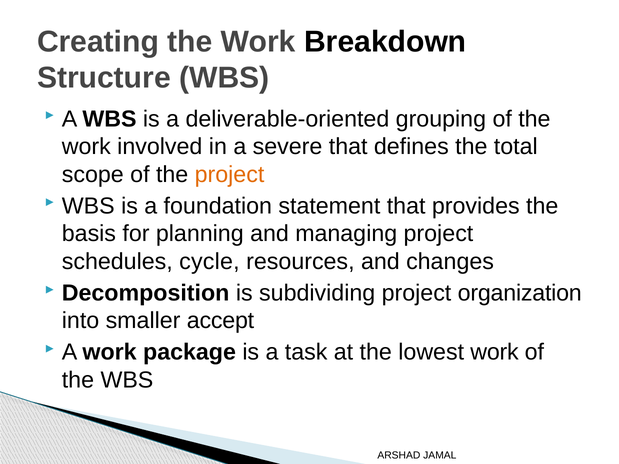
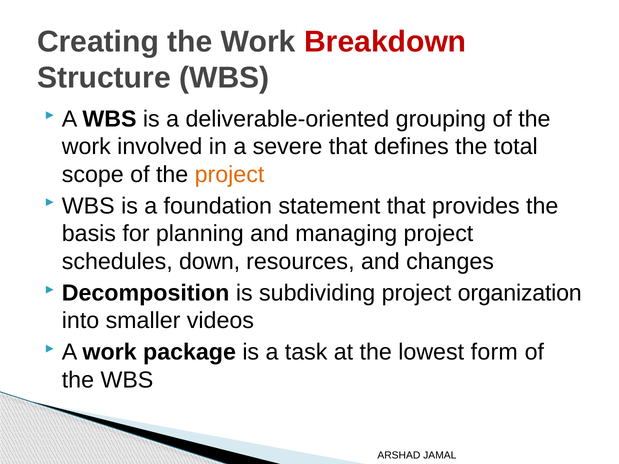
Breakdown colour: black -> red
cycle: cycle -> down
accept: accept -> videos
lowest work: work -> form
